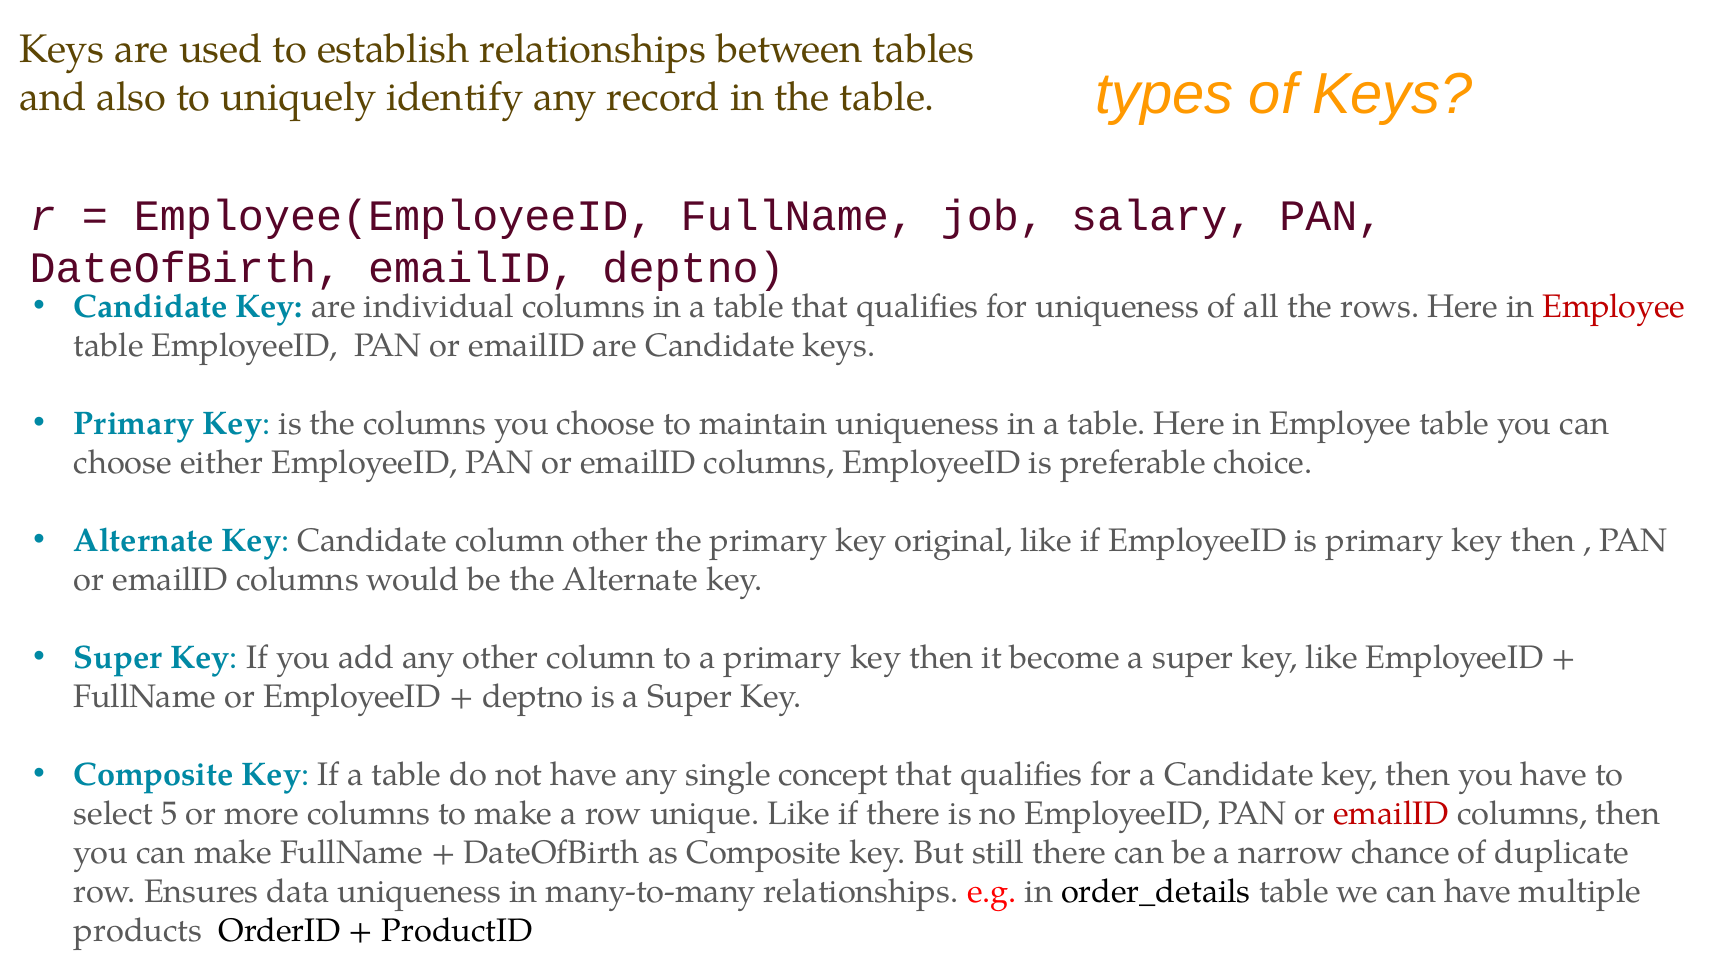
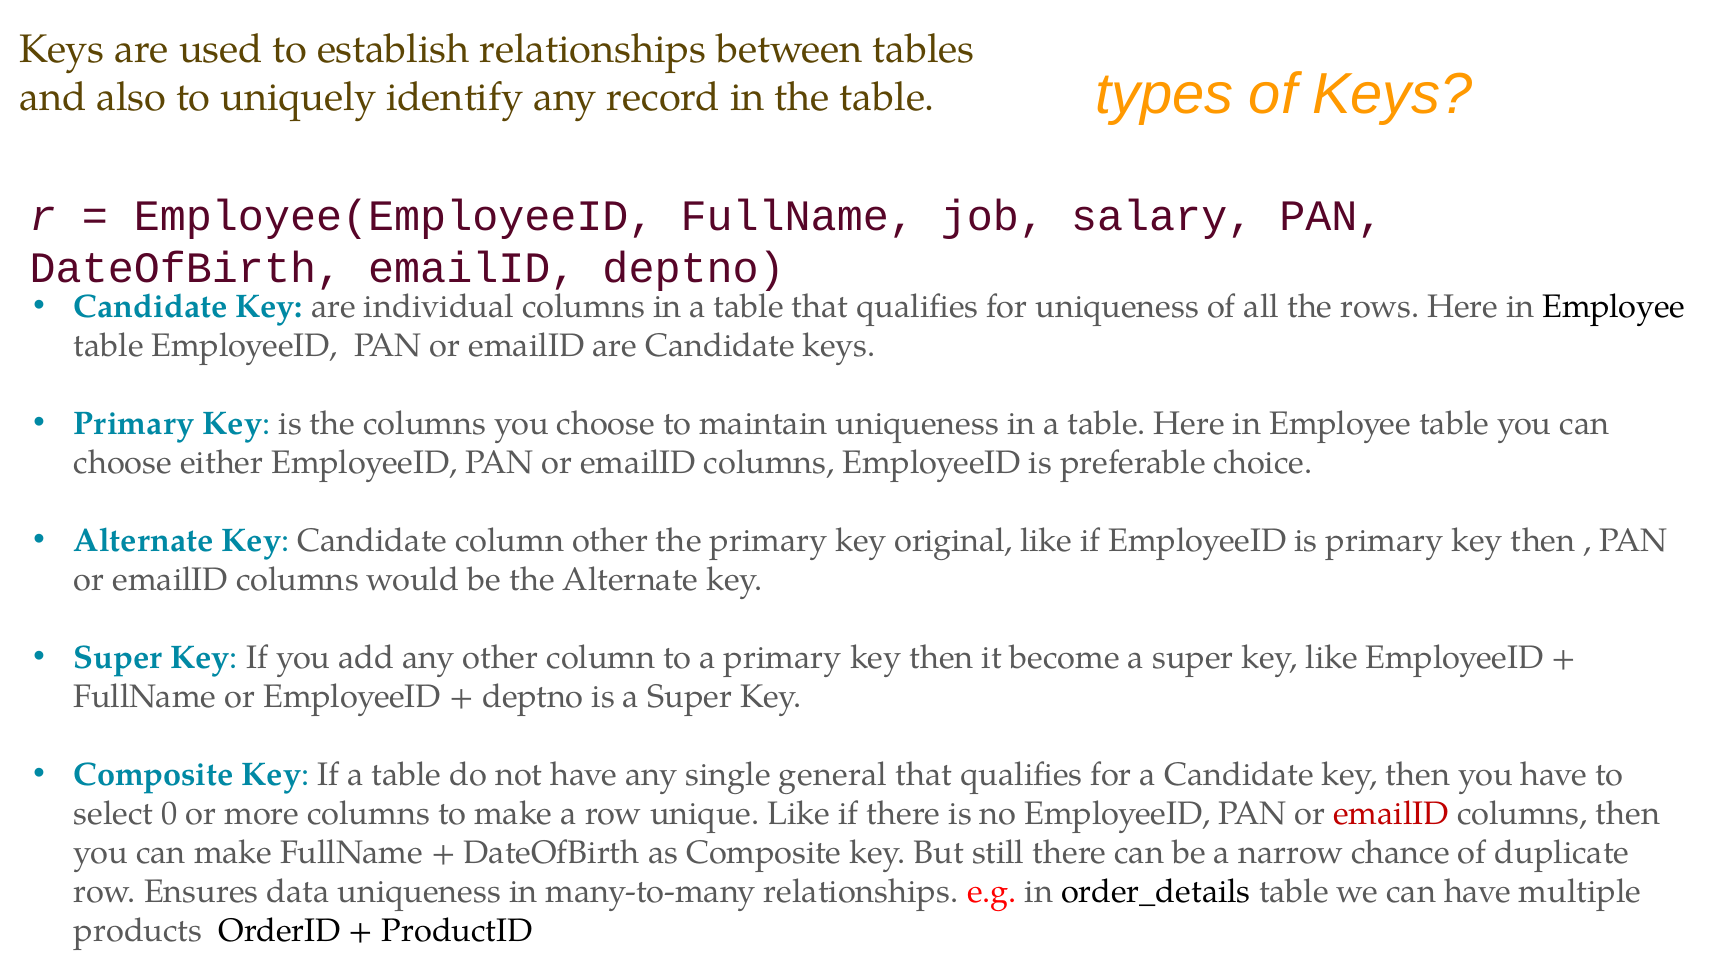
Employee at (1614, 306) colour: red -> black
concept: concept -> general
5: 5 -> 0
